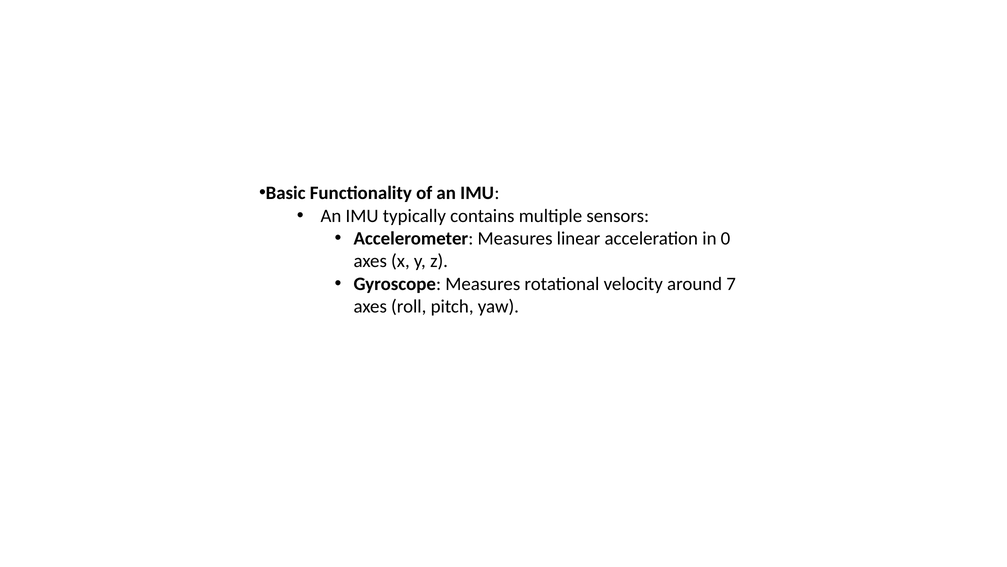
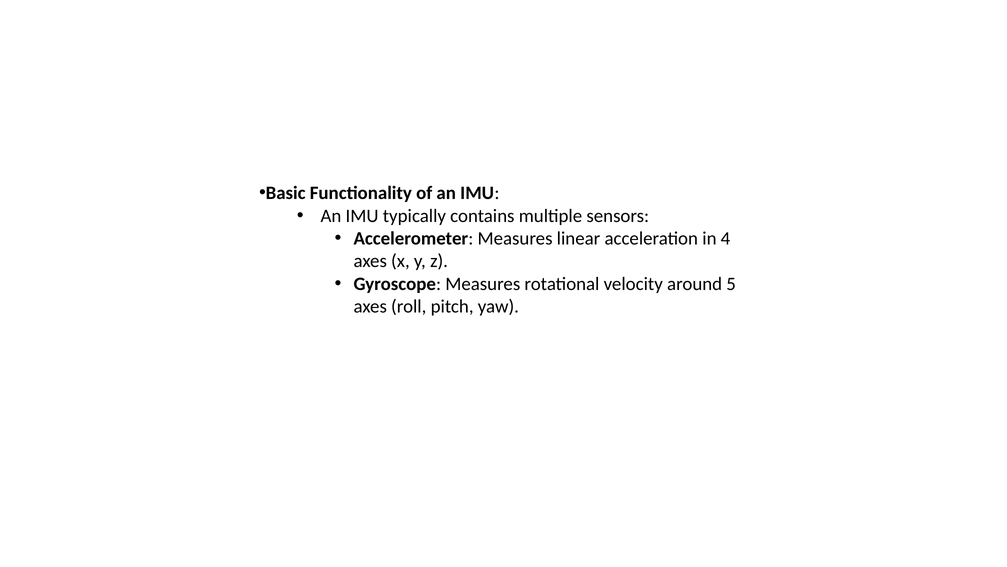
0: 0 -> 4
7: 7 -> 5
